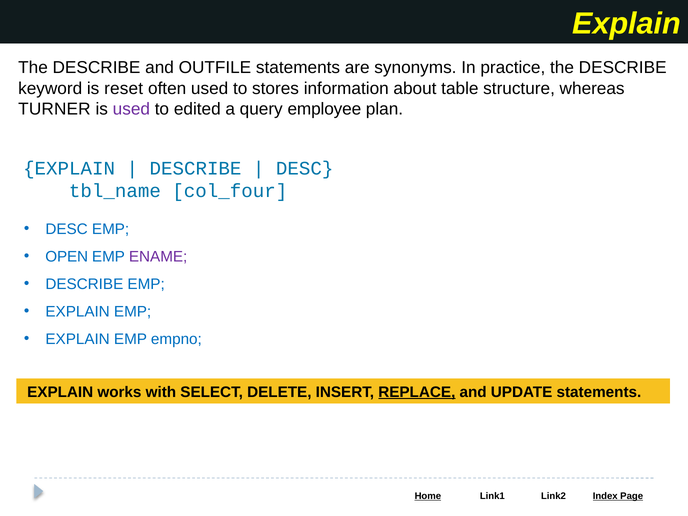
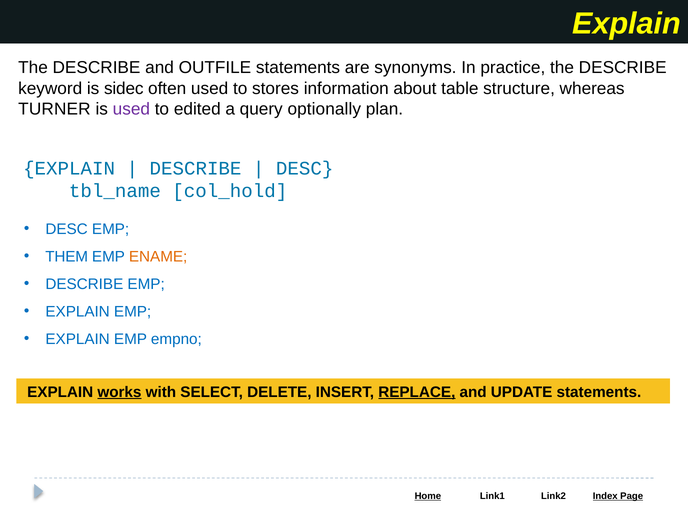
reset: reset -> sidec
employee: employee -> optionally
col_four: col_four -> col_hold
OPEN: OPEN -> THEM
ENAME colour: purple -> orange
works underline: none -> present
